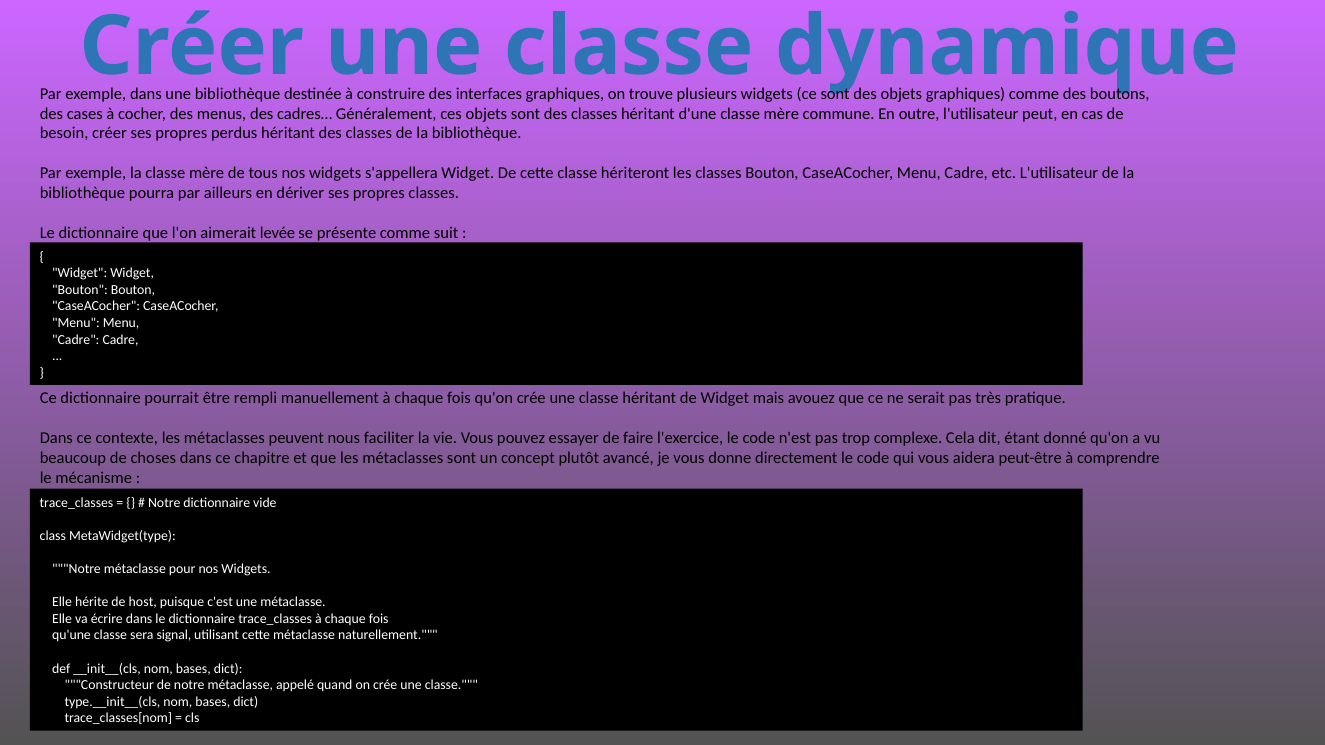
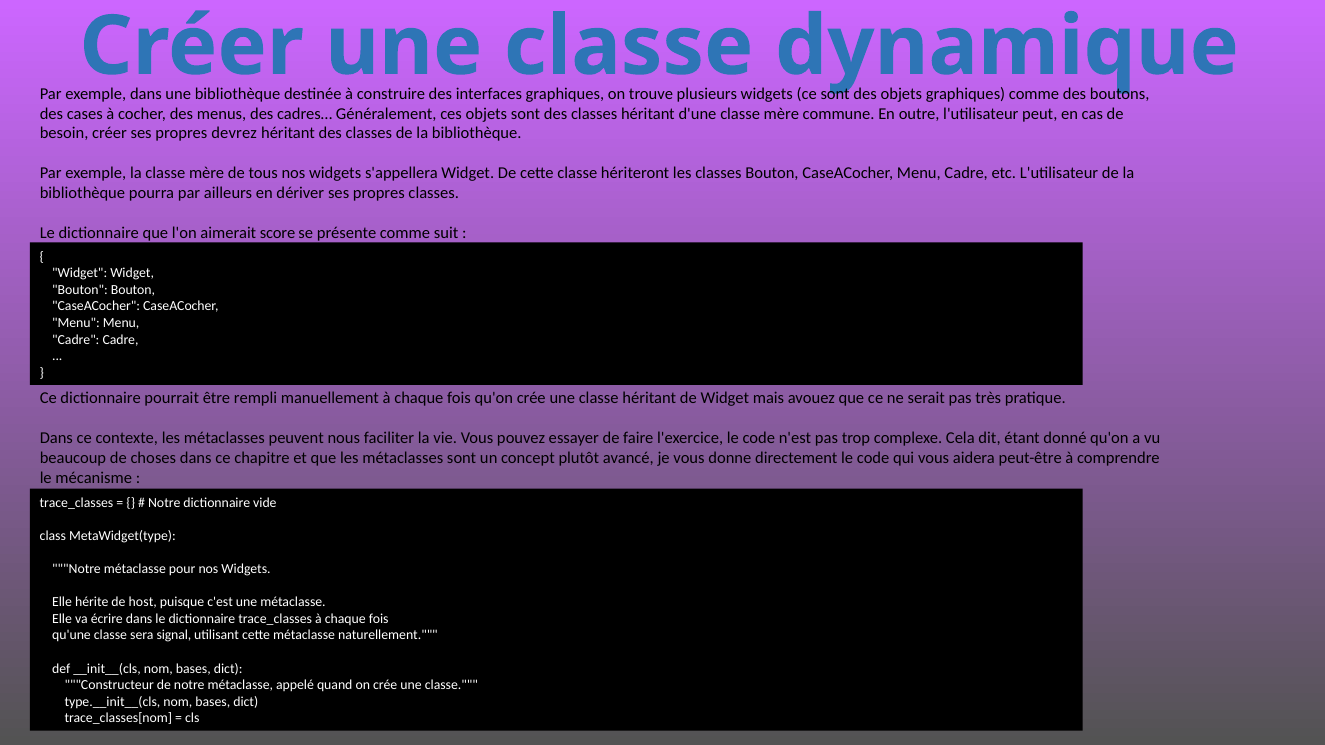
perdus: perdus -> devrez
levée: levée -> score
